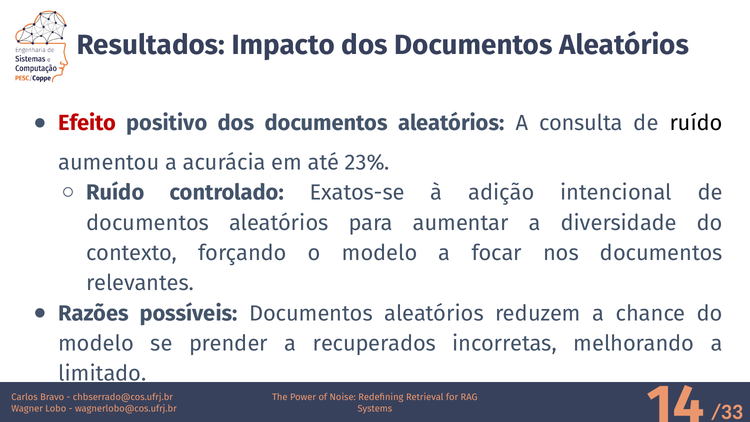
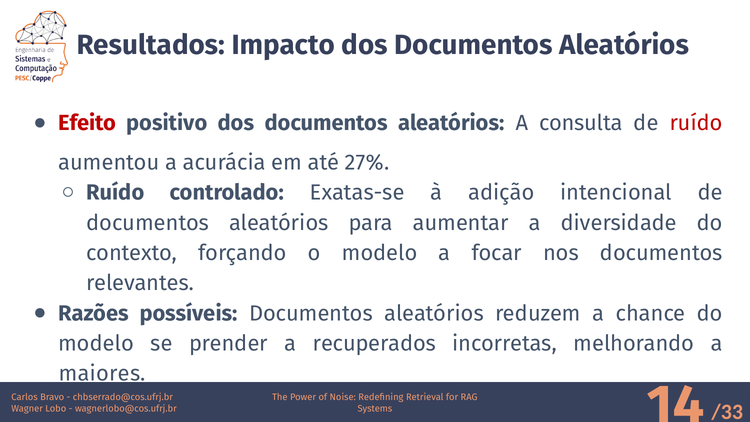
ruído at (696, 123) colour: black -> red
23%: 23% -> 27%
Exatos-se: Exatos-se -> Exatas-se
limitado: limitado -> maiores
